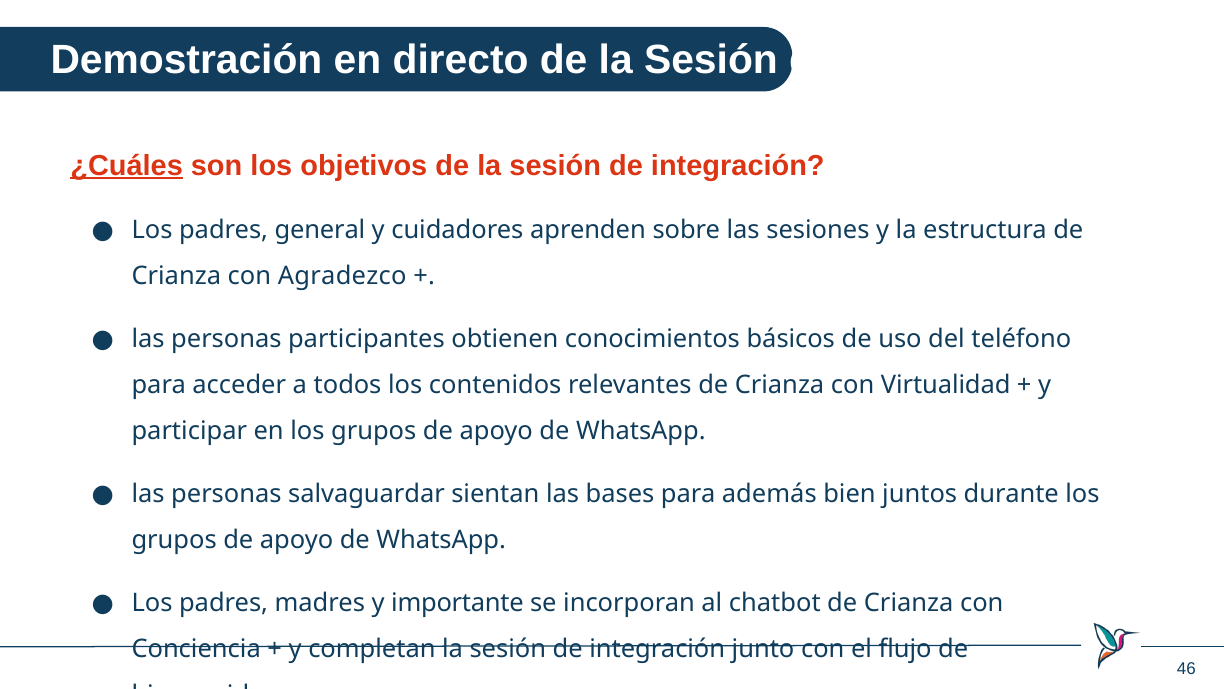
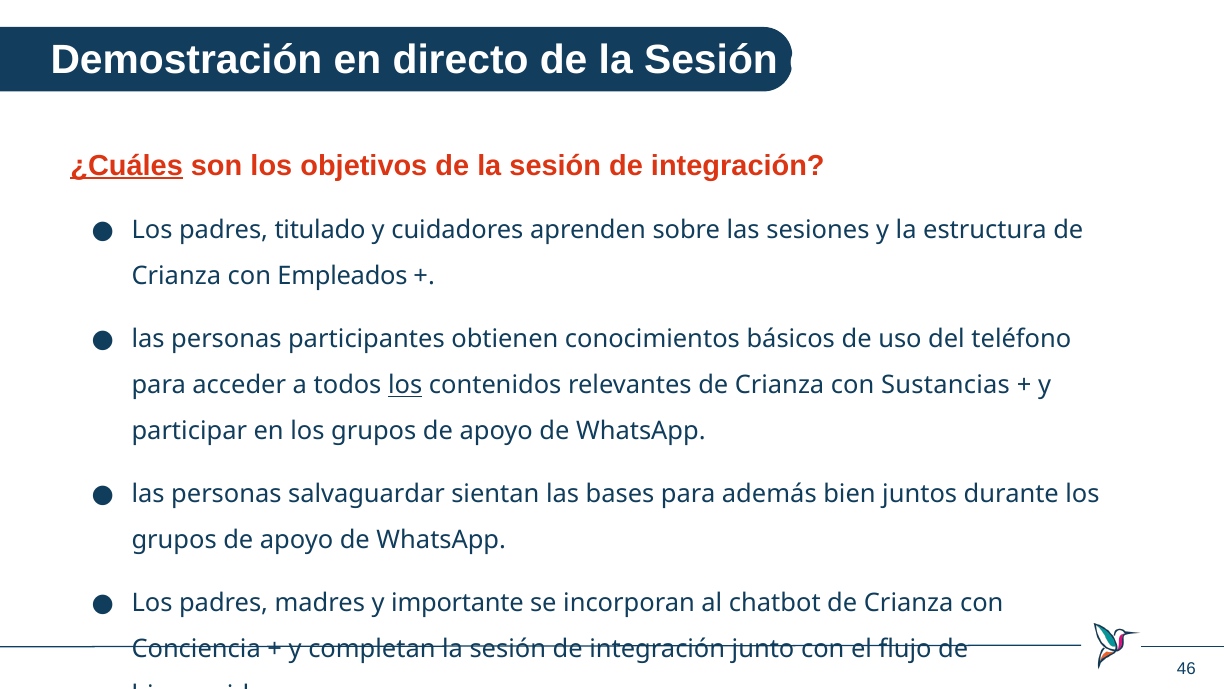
general: general -> titulado
Agradezco: Agradezco -> Empleados
los at (405, 385) underline: none -> present
Virtualidad: Virtualidad -> Sustancias
